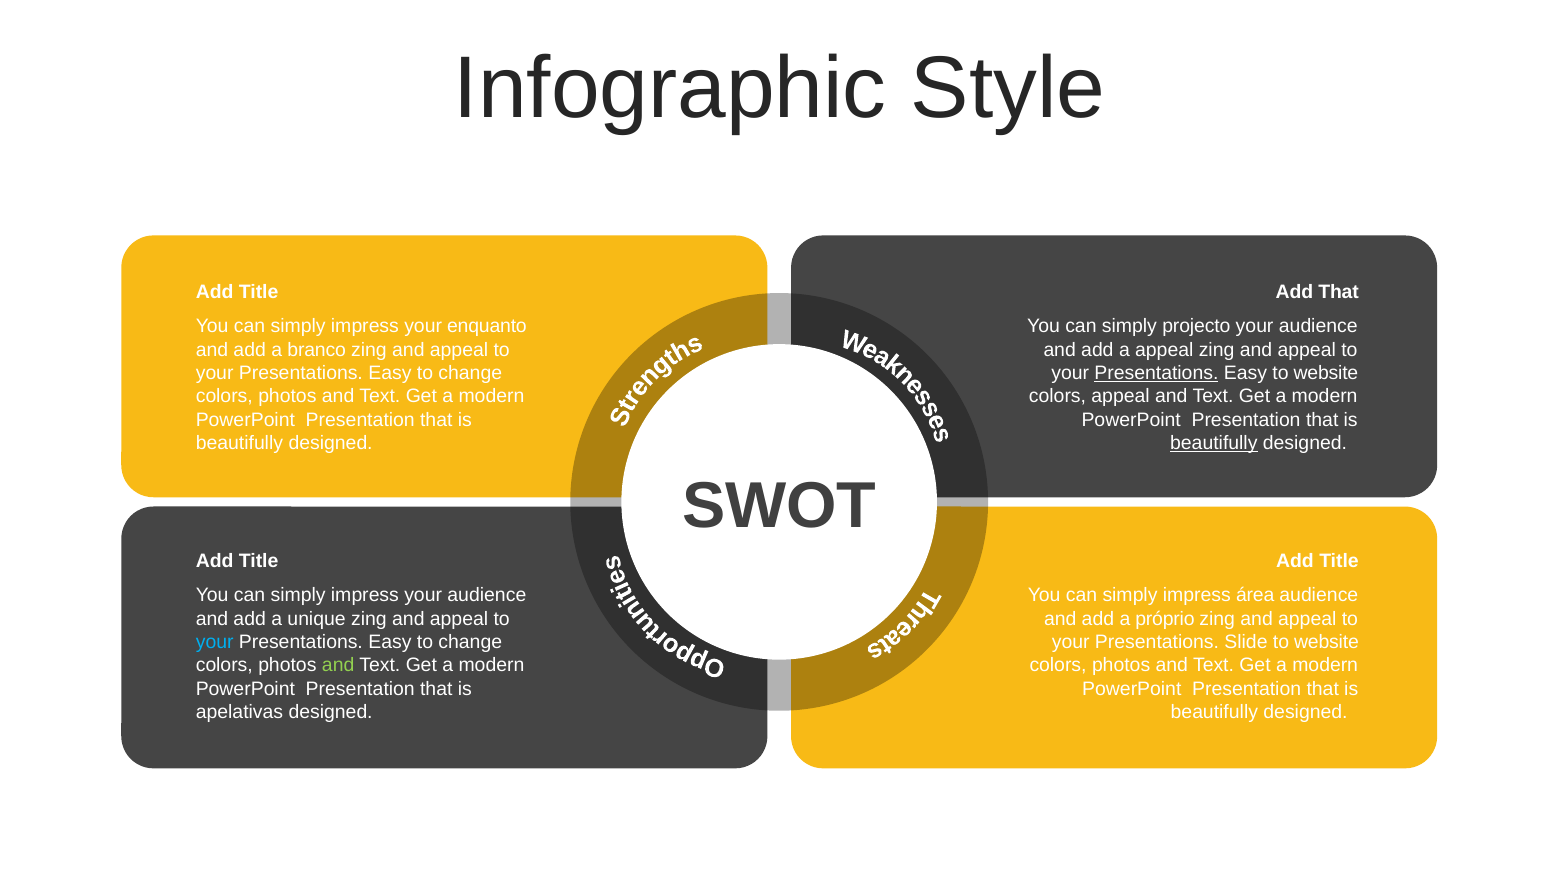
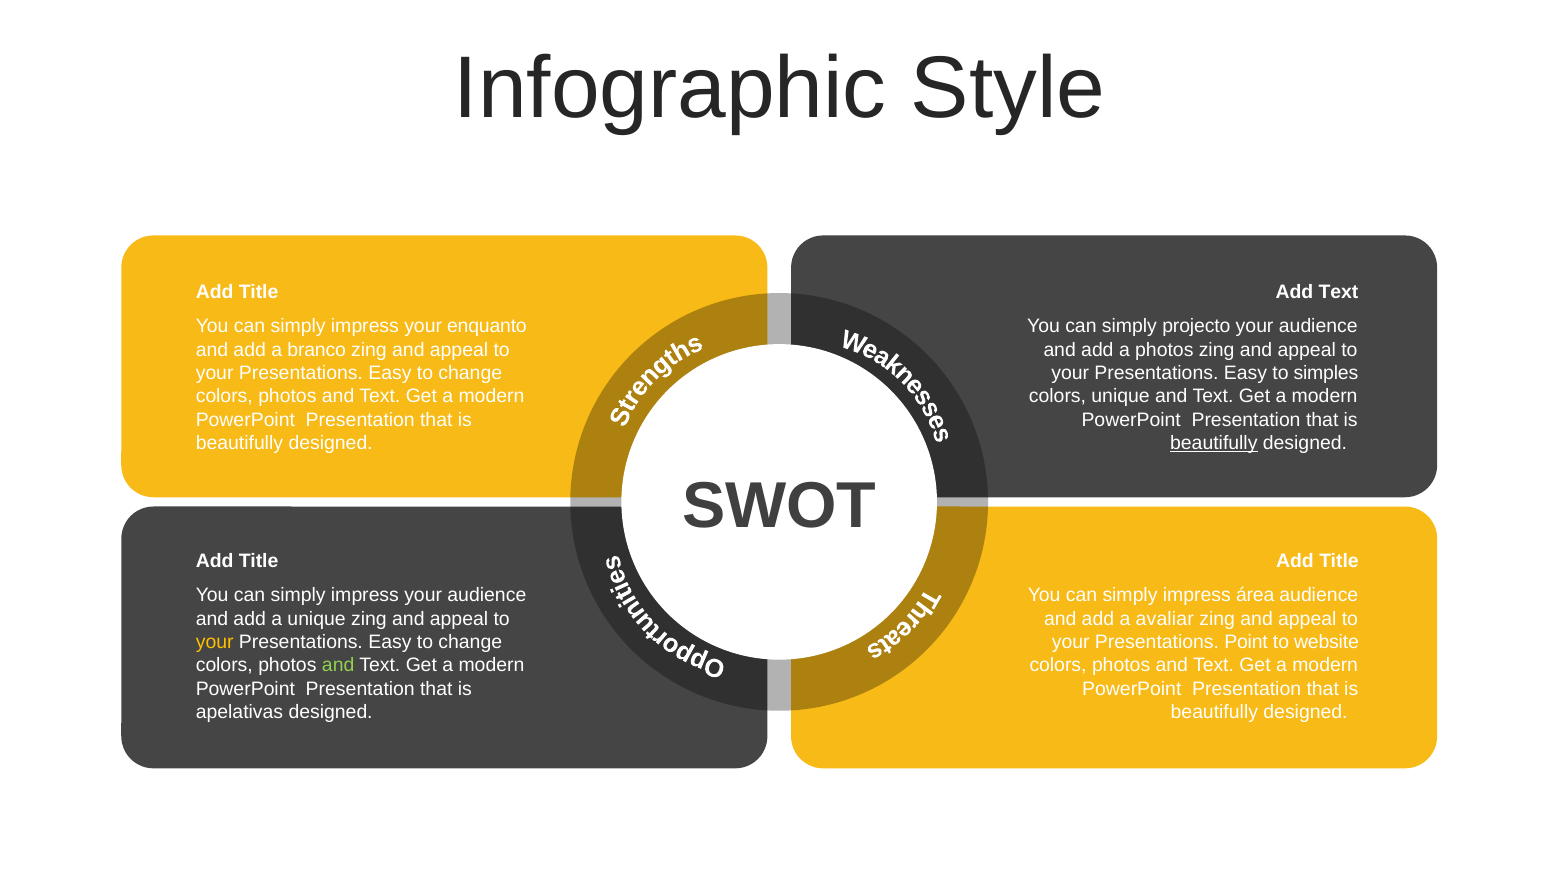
Add That: That -> Text
a appeal: appeal -> photos
Presentations at (1156, 373) underline: present -> none
Easy to website: website -> simples
colors appeal: appeal -> unique
próprio: próprio -> avaliar
your at (215, 642) colour: light blue -> yellow
Slide: Slide -> Point
